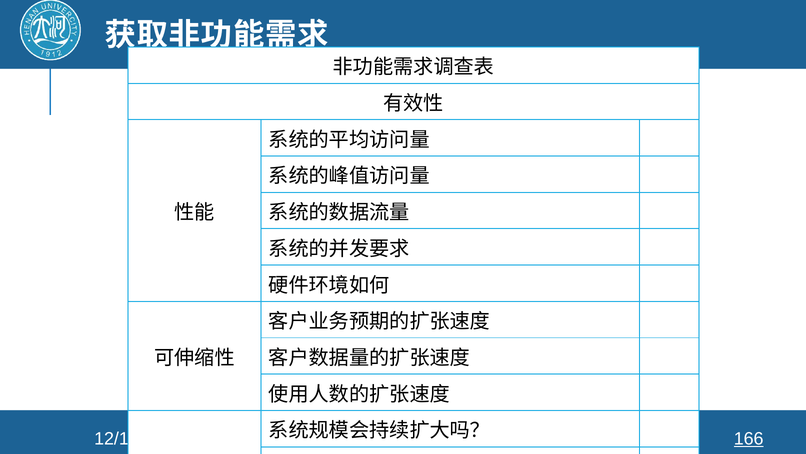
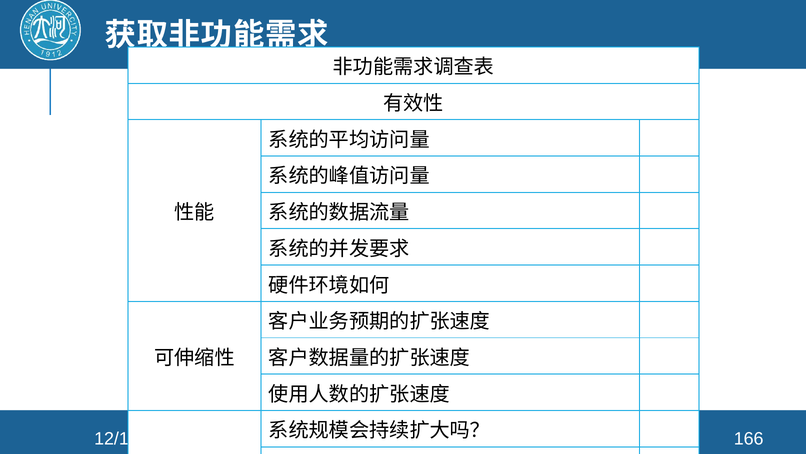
166 underline: present -> none
